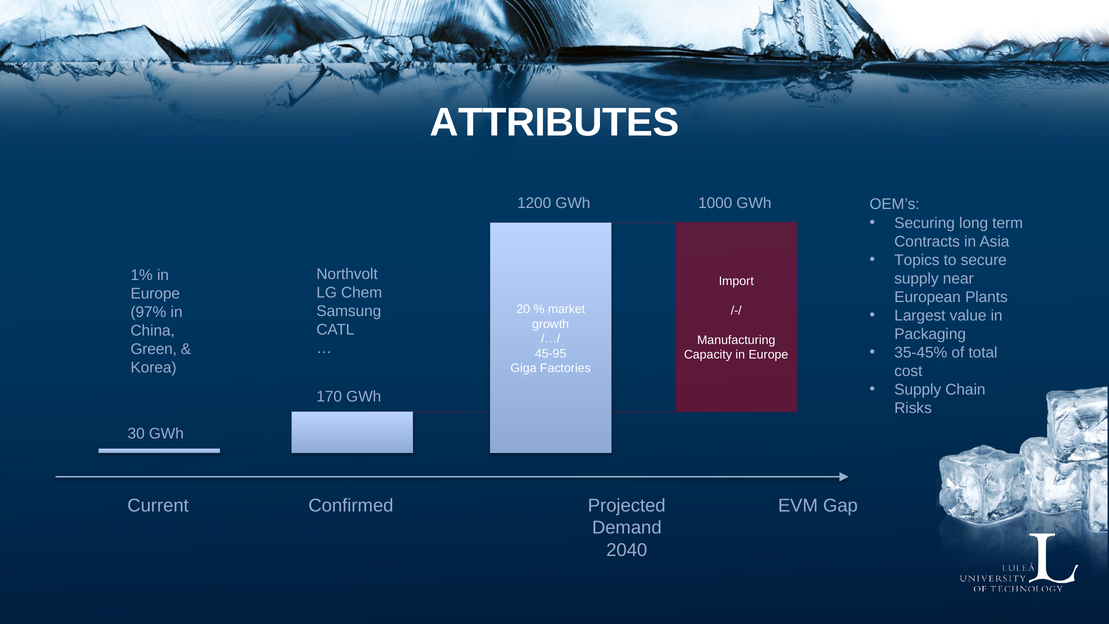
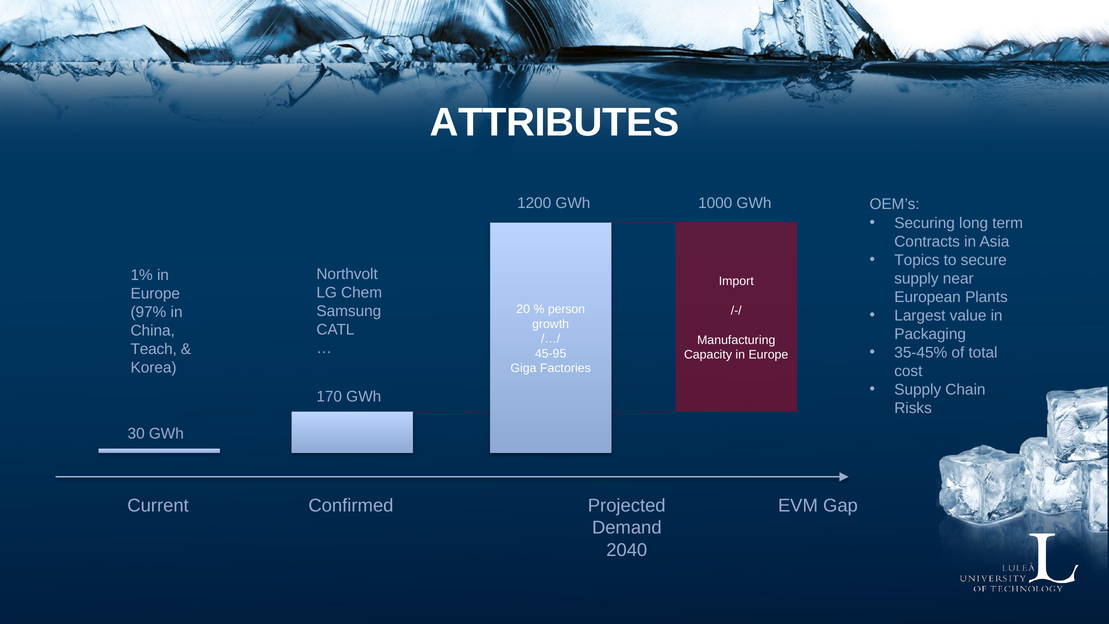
market: market -> person
Green: Green -> Teach
